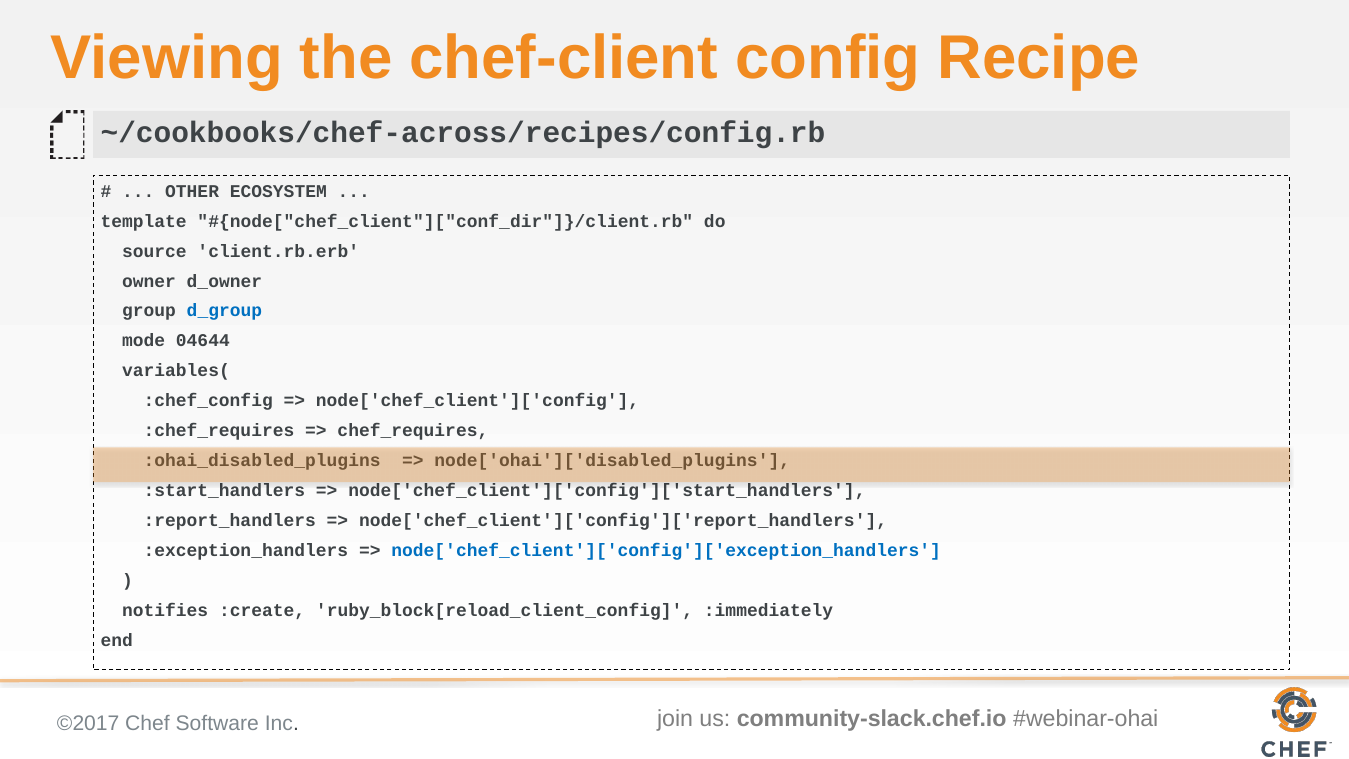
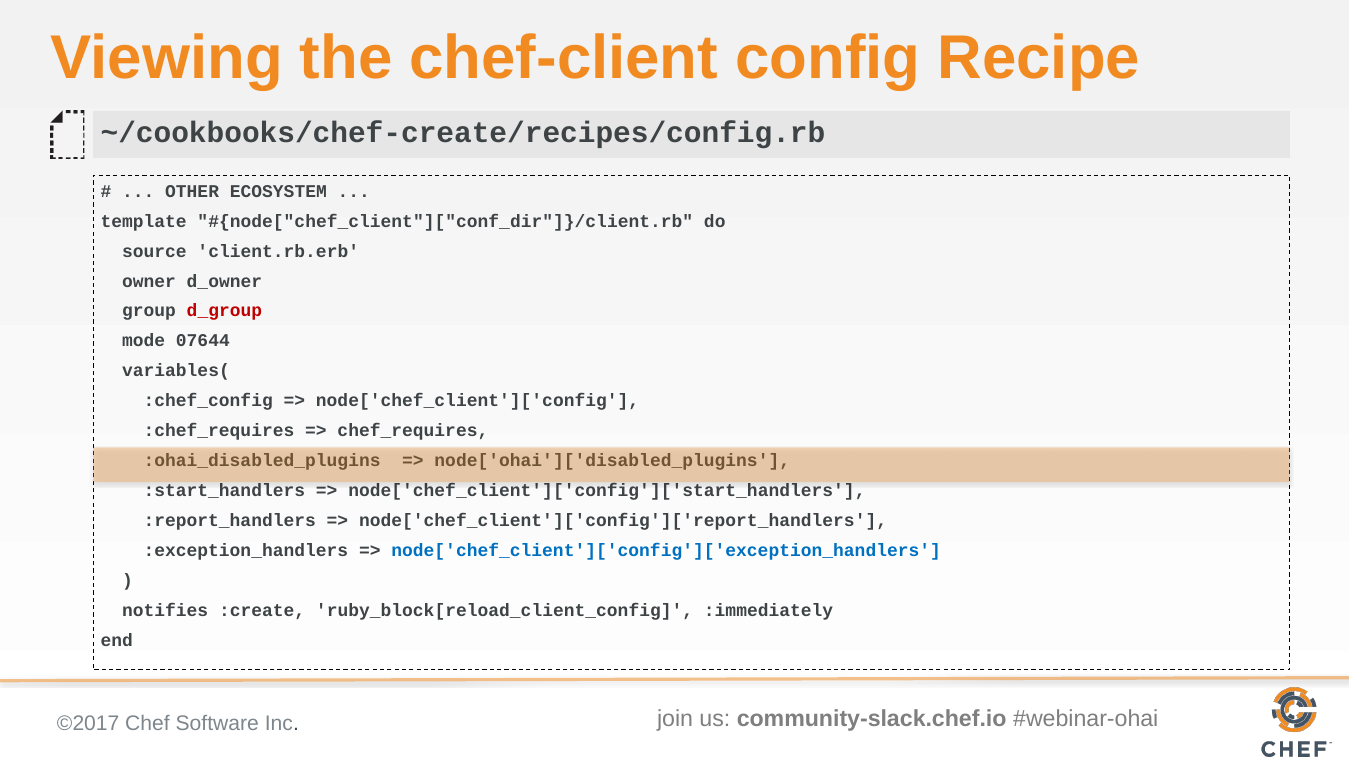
~/cookbooks/chef-across/recipes/config.rb: ~/cookbooks/chef-across/recipes/config.rb -> ~/cookbooks/chef-create/recipes/config.rb
d_group colour: blue -> red
04644: 04644 -> 07644
